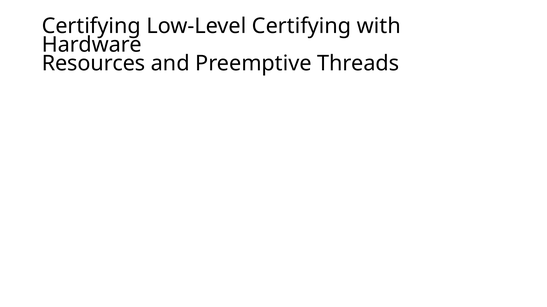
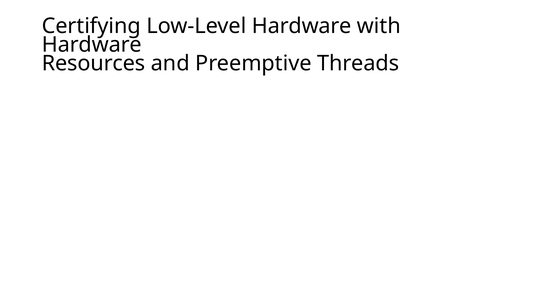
Low-Level Certifying: Certifying -> Hardware
